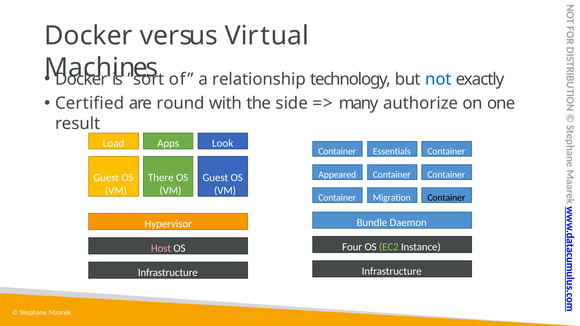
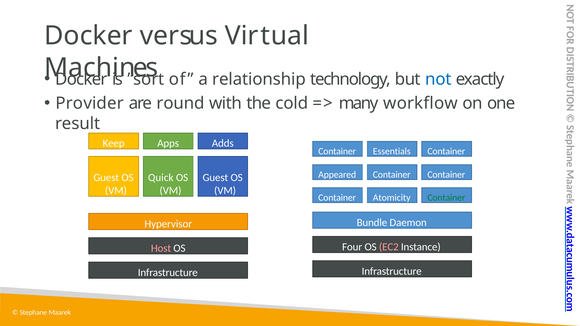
Certified: Certified -> Provider
side: side -> cold
authorize: authorize -> workflow
Load: Load -> Keep
Look: Look -> Adds
There: There -> Quick
Migration: Migration -> Atomicity
Container at (446, 198) colour: black -> green
EC2 colour: light green -> pink
